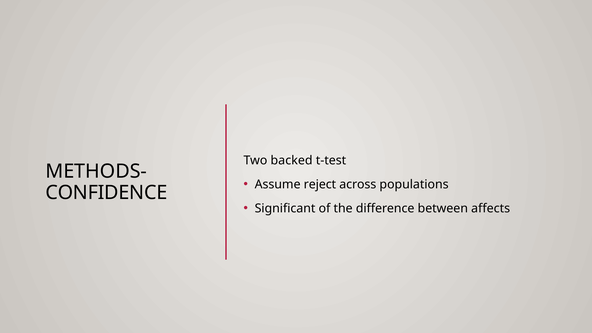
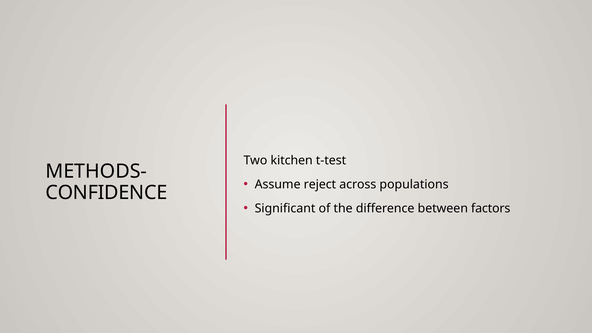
backed: backed -> kitchen
affects: affects -> factors
